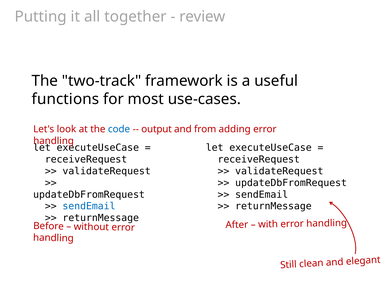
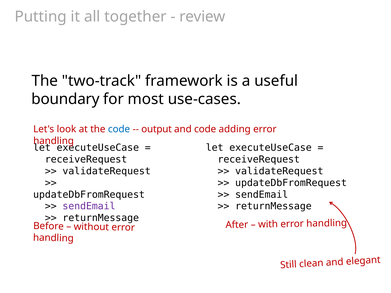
functions: functions -> boundary
and from: from -> code
sendEmail at (89, 206) colour: blue -> purple
